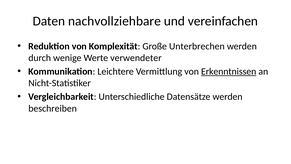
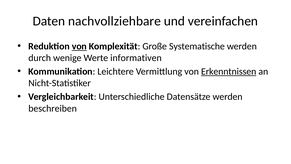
von at (79, 46) underline: none -> present
Unterbrechen: Unterbrechen -> Systematische
verwendeter: verwendeter -> informativen
